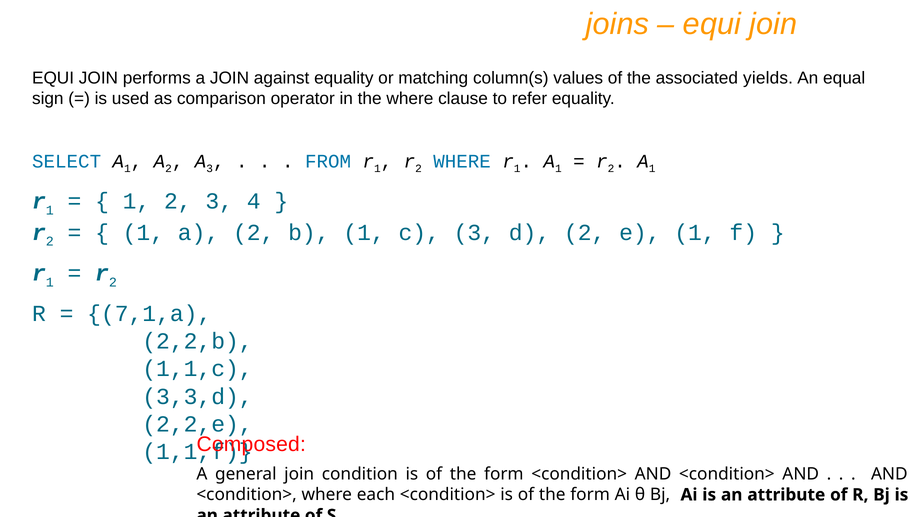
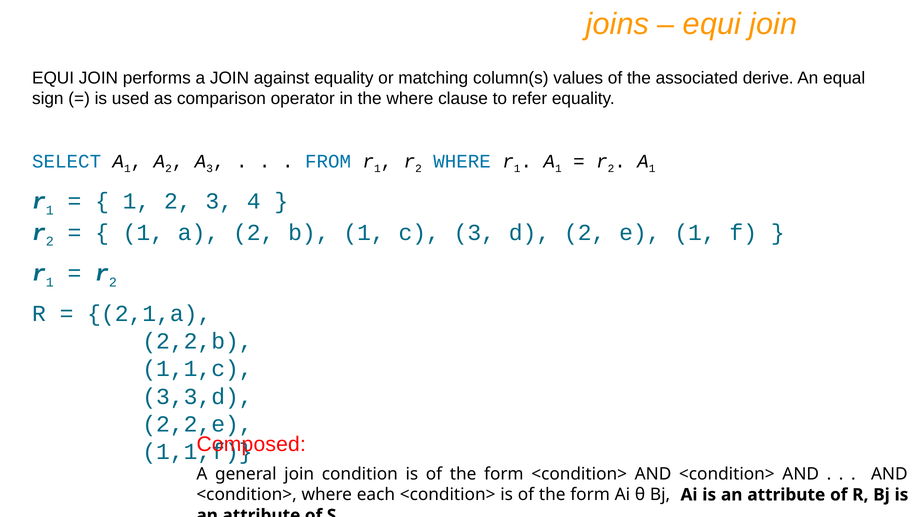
yields: yields -> derive
7,1,a: 7,1,a -> 2,1,a
